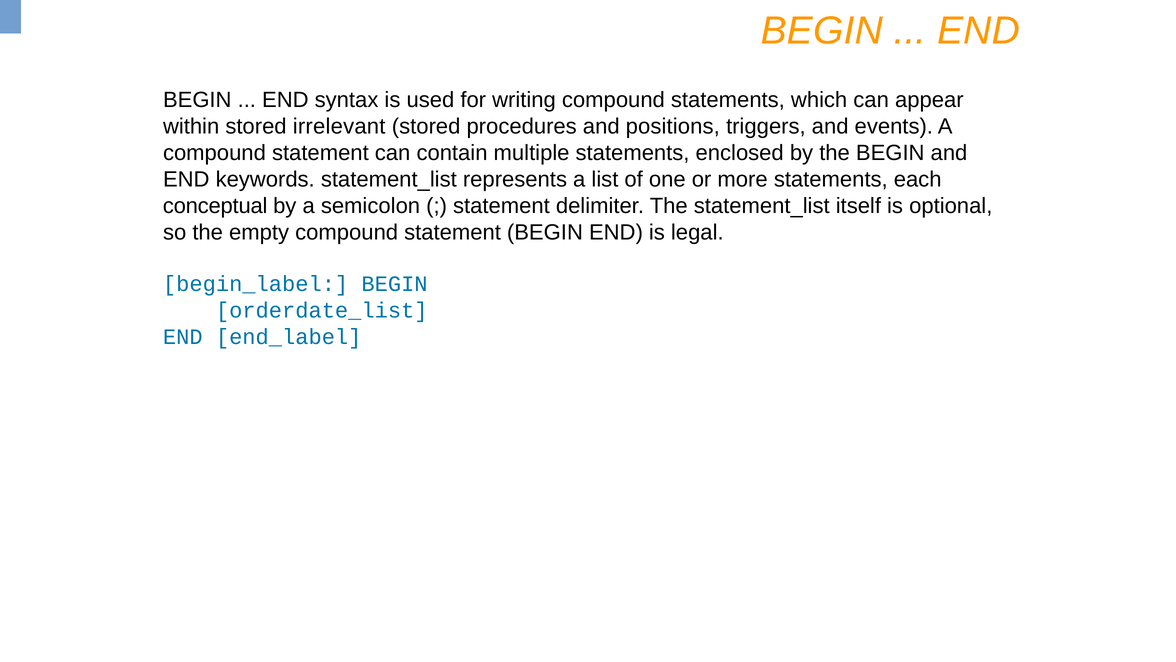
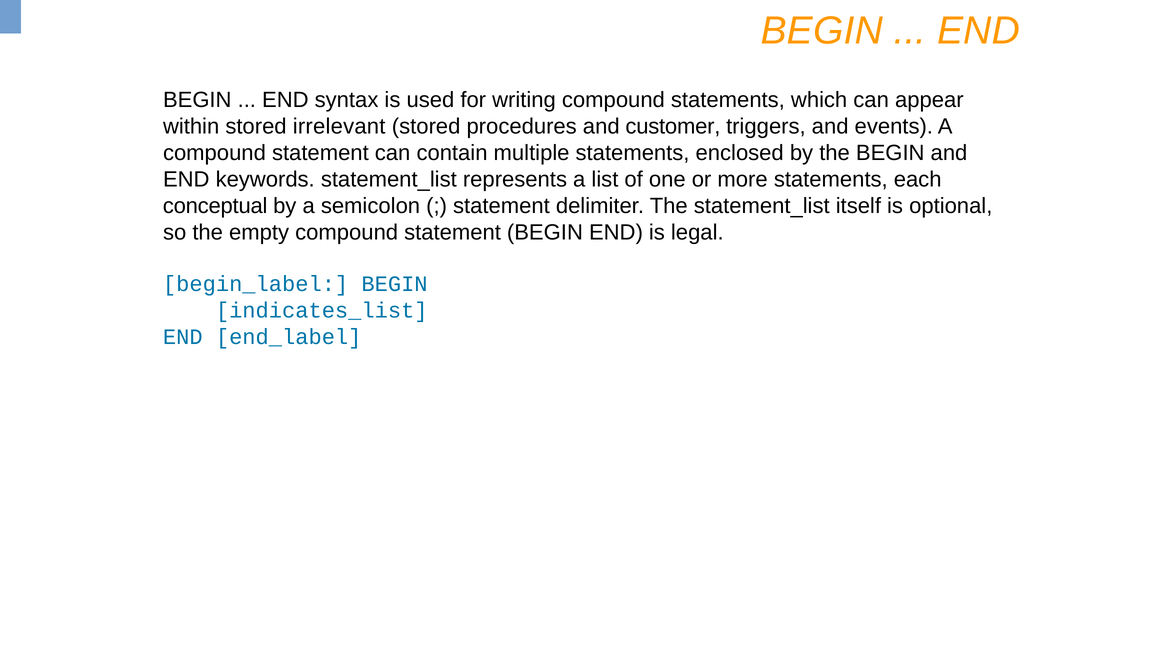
positions: positions -> customer
orderdate_list: orderdate_list -> indicates_list
